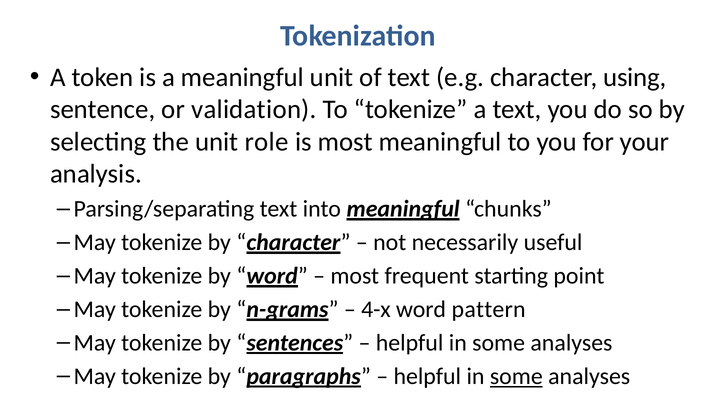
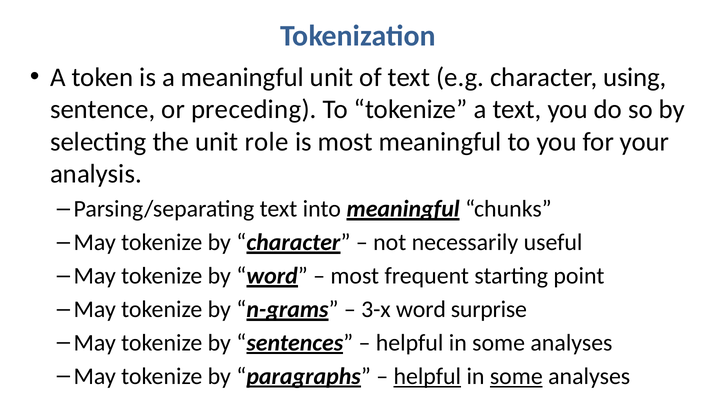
validation: validation -> preceding
4-x: 4-x -> 3-x
pattern: pattern -> surprise
helpful at (427, 376) underline: none -> present
